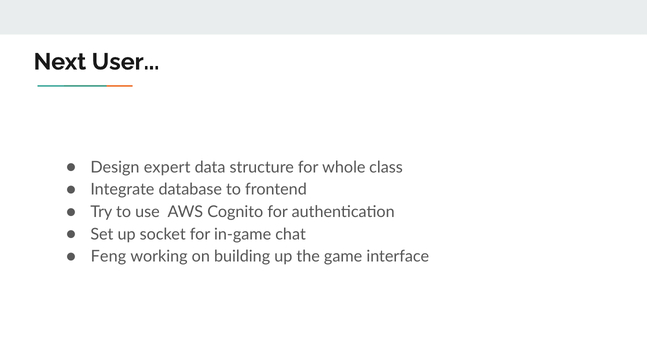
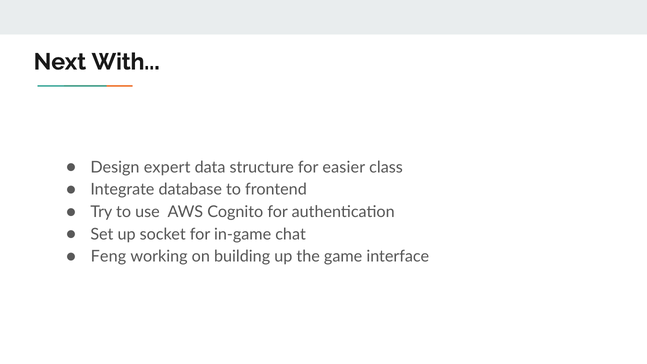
User: User -> With
whole: whole -> easier
